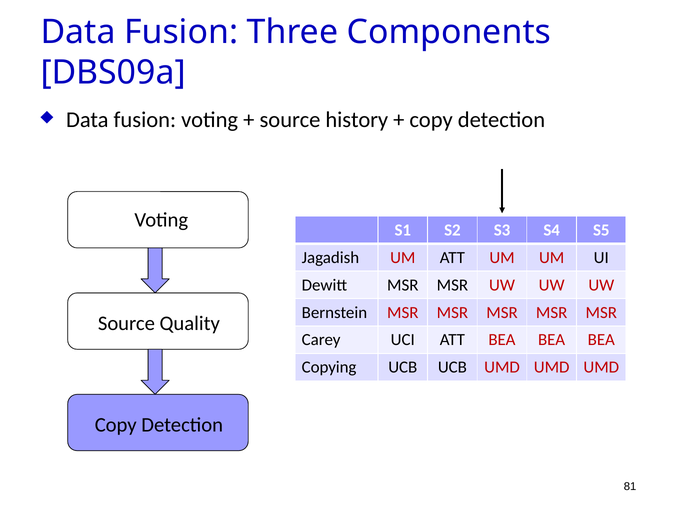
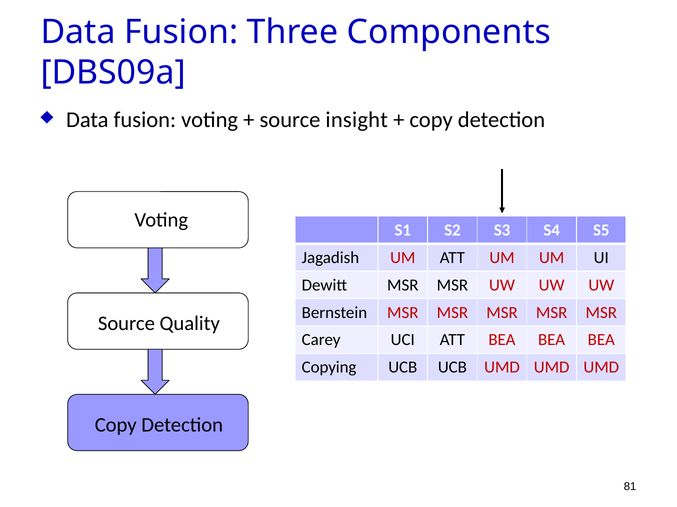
history: history -> insight
